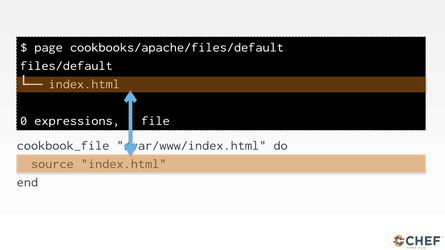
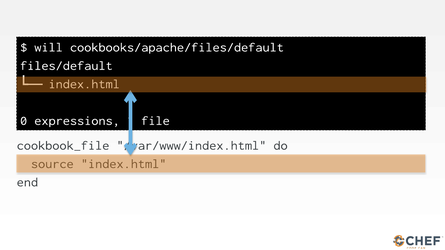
page: page -> will
